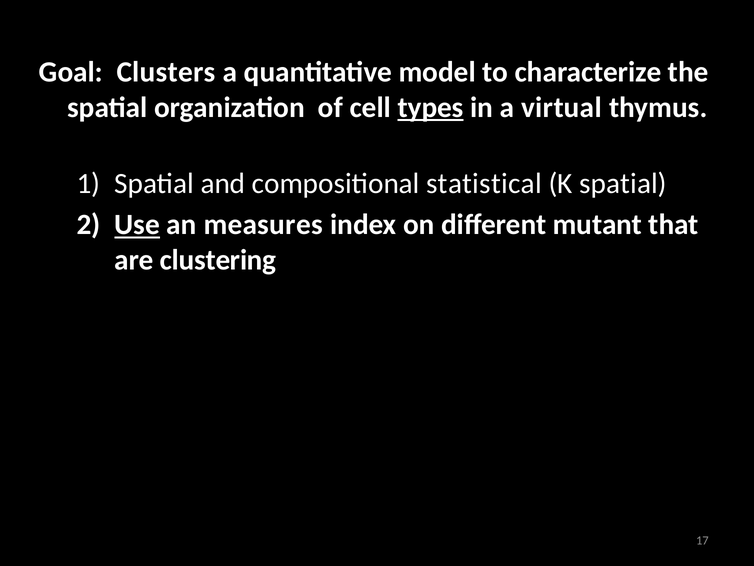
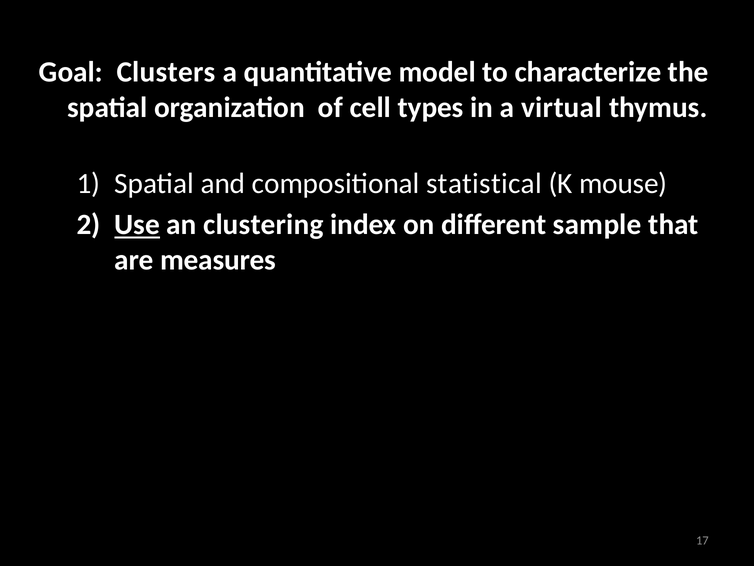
types underline: present -> none
K spatial: spatial -> mouse
measures: measures -> clustering
mutant: mutant -> sample
clustering: clustering -> measures
